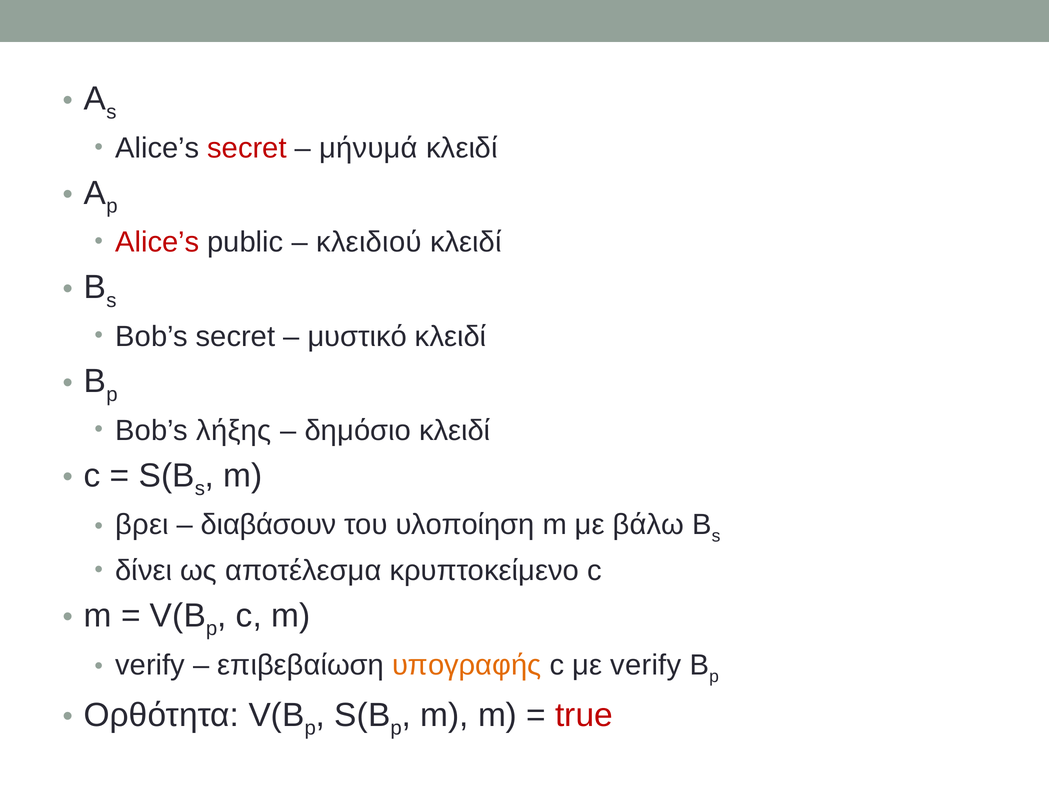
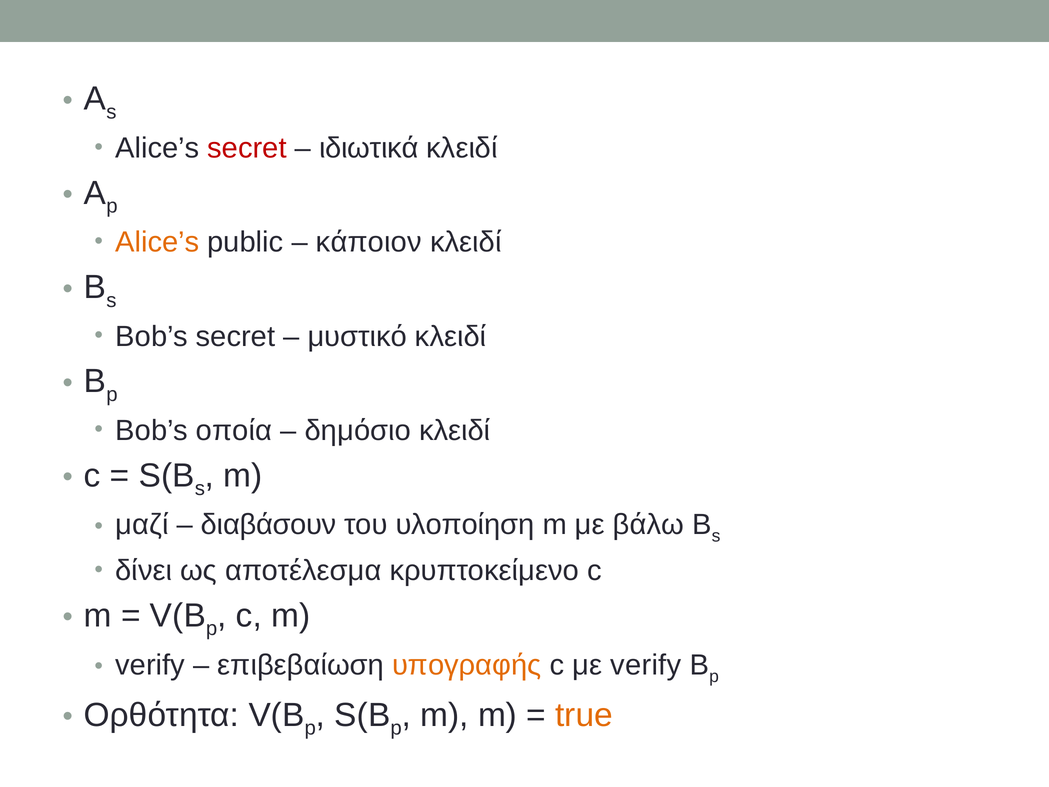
μήνυμά: μήνυμά -> ιδιωτικά
Alice’s at (157, 242) colour: red -> orange
κλειδιού: κλειδιού -> κάποιον
λήξης: λήξης -> οποία
βρει: βρει -> μαζί
true colour: red -> orange
